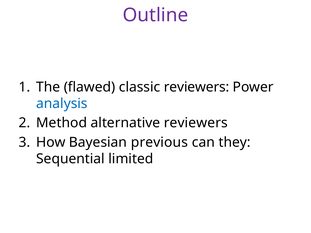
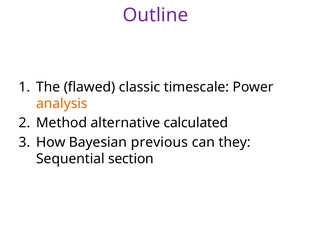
classic reviewers: reviewers -> timescale
analysis colour: blue -> orange
alternative reviewers: reviewers -> calculated
limited: limited -> section
